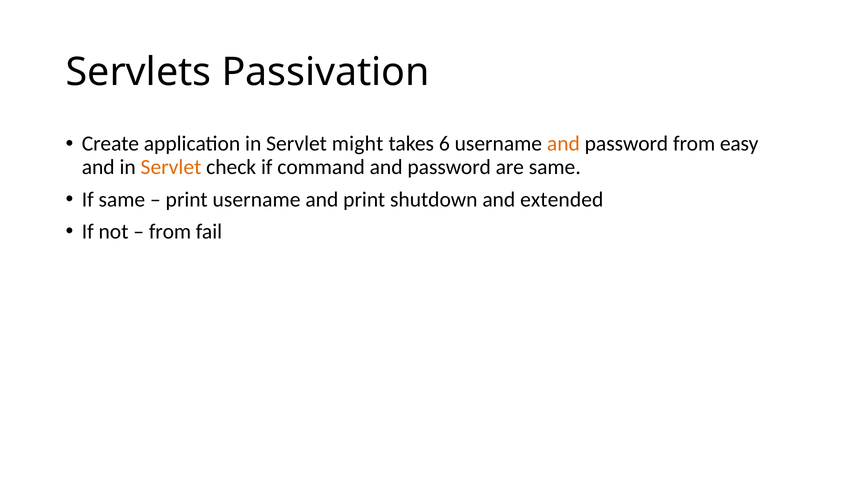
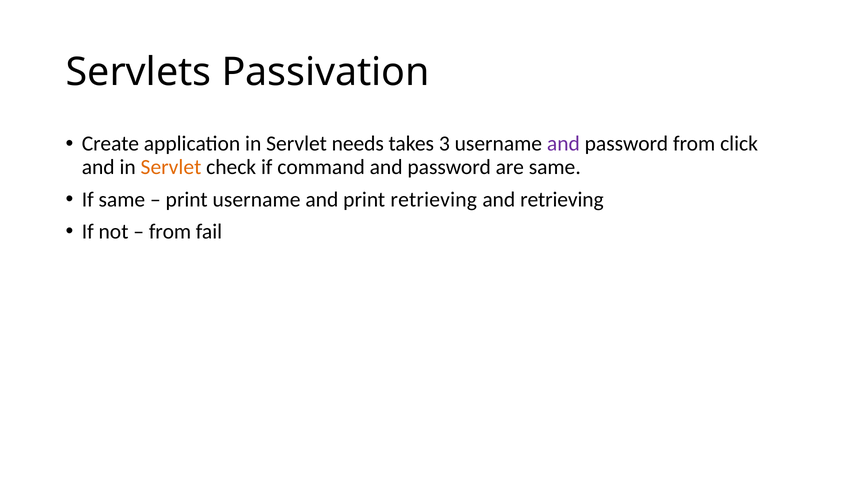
might: might -> needs
6: 6 -> 3
and at (563, 144) colour: orange -> purple
easy: easy -> click
print shutdown: shutdown -> retrieving
and extended: extended -> retrieving
